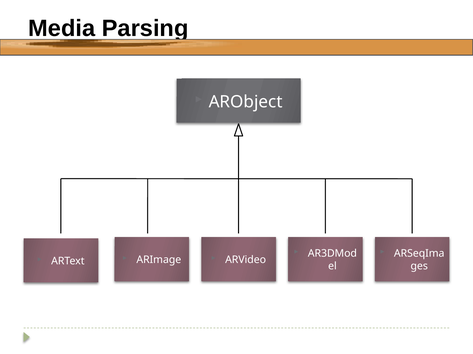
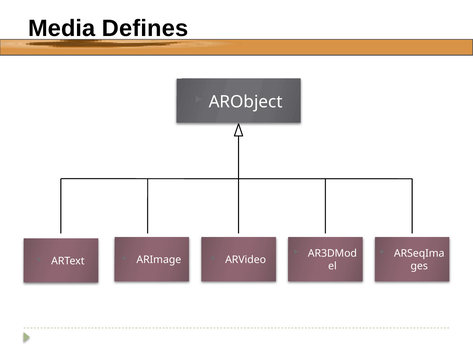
Parsing: Parsing -> Defines
